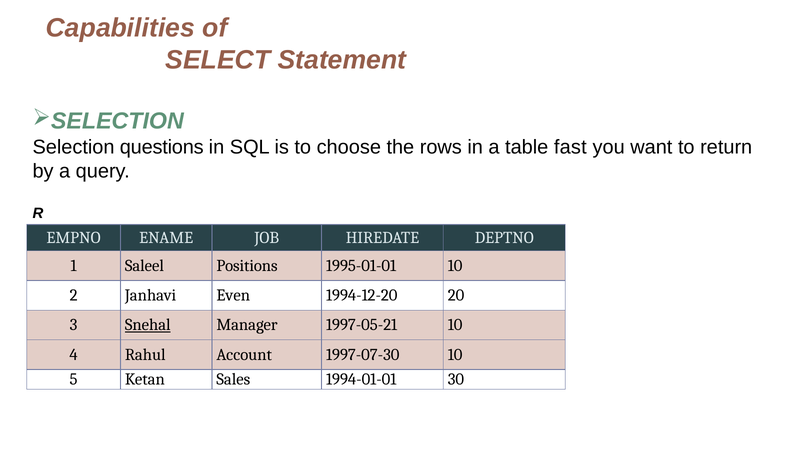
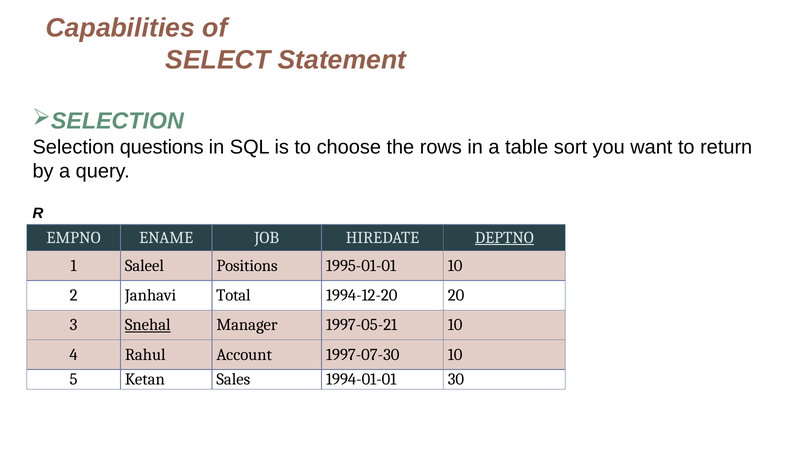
fast: fast -> sort
DEPTNO underline: none -> present
Even: Even -> Total
